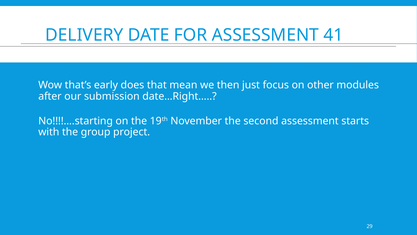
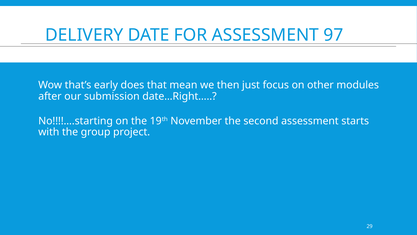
41: 41 -> 97
